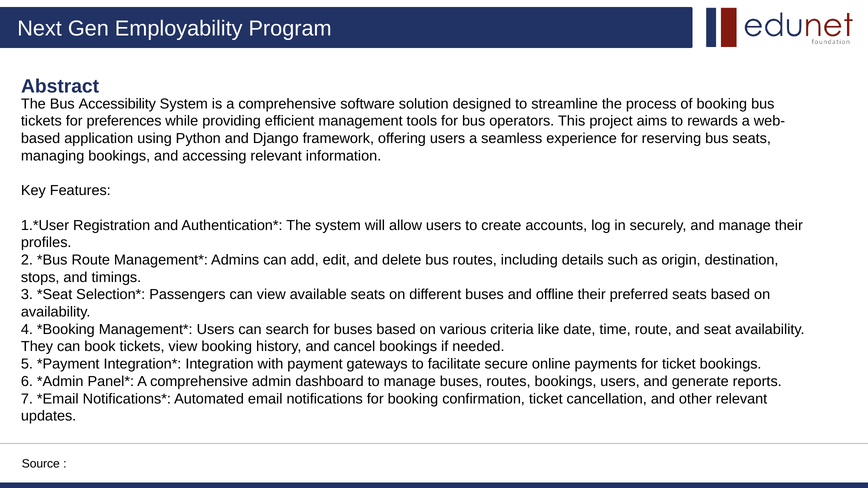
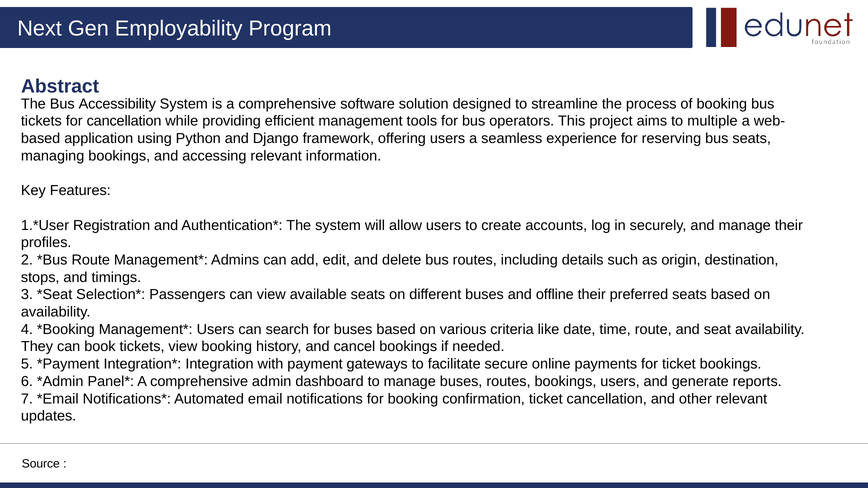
for preferences: preferences -> cancellation
rewards: rewards -> multiple
